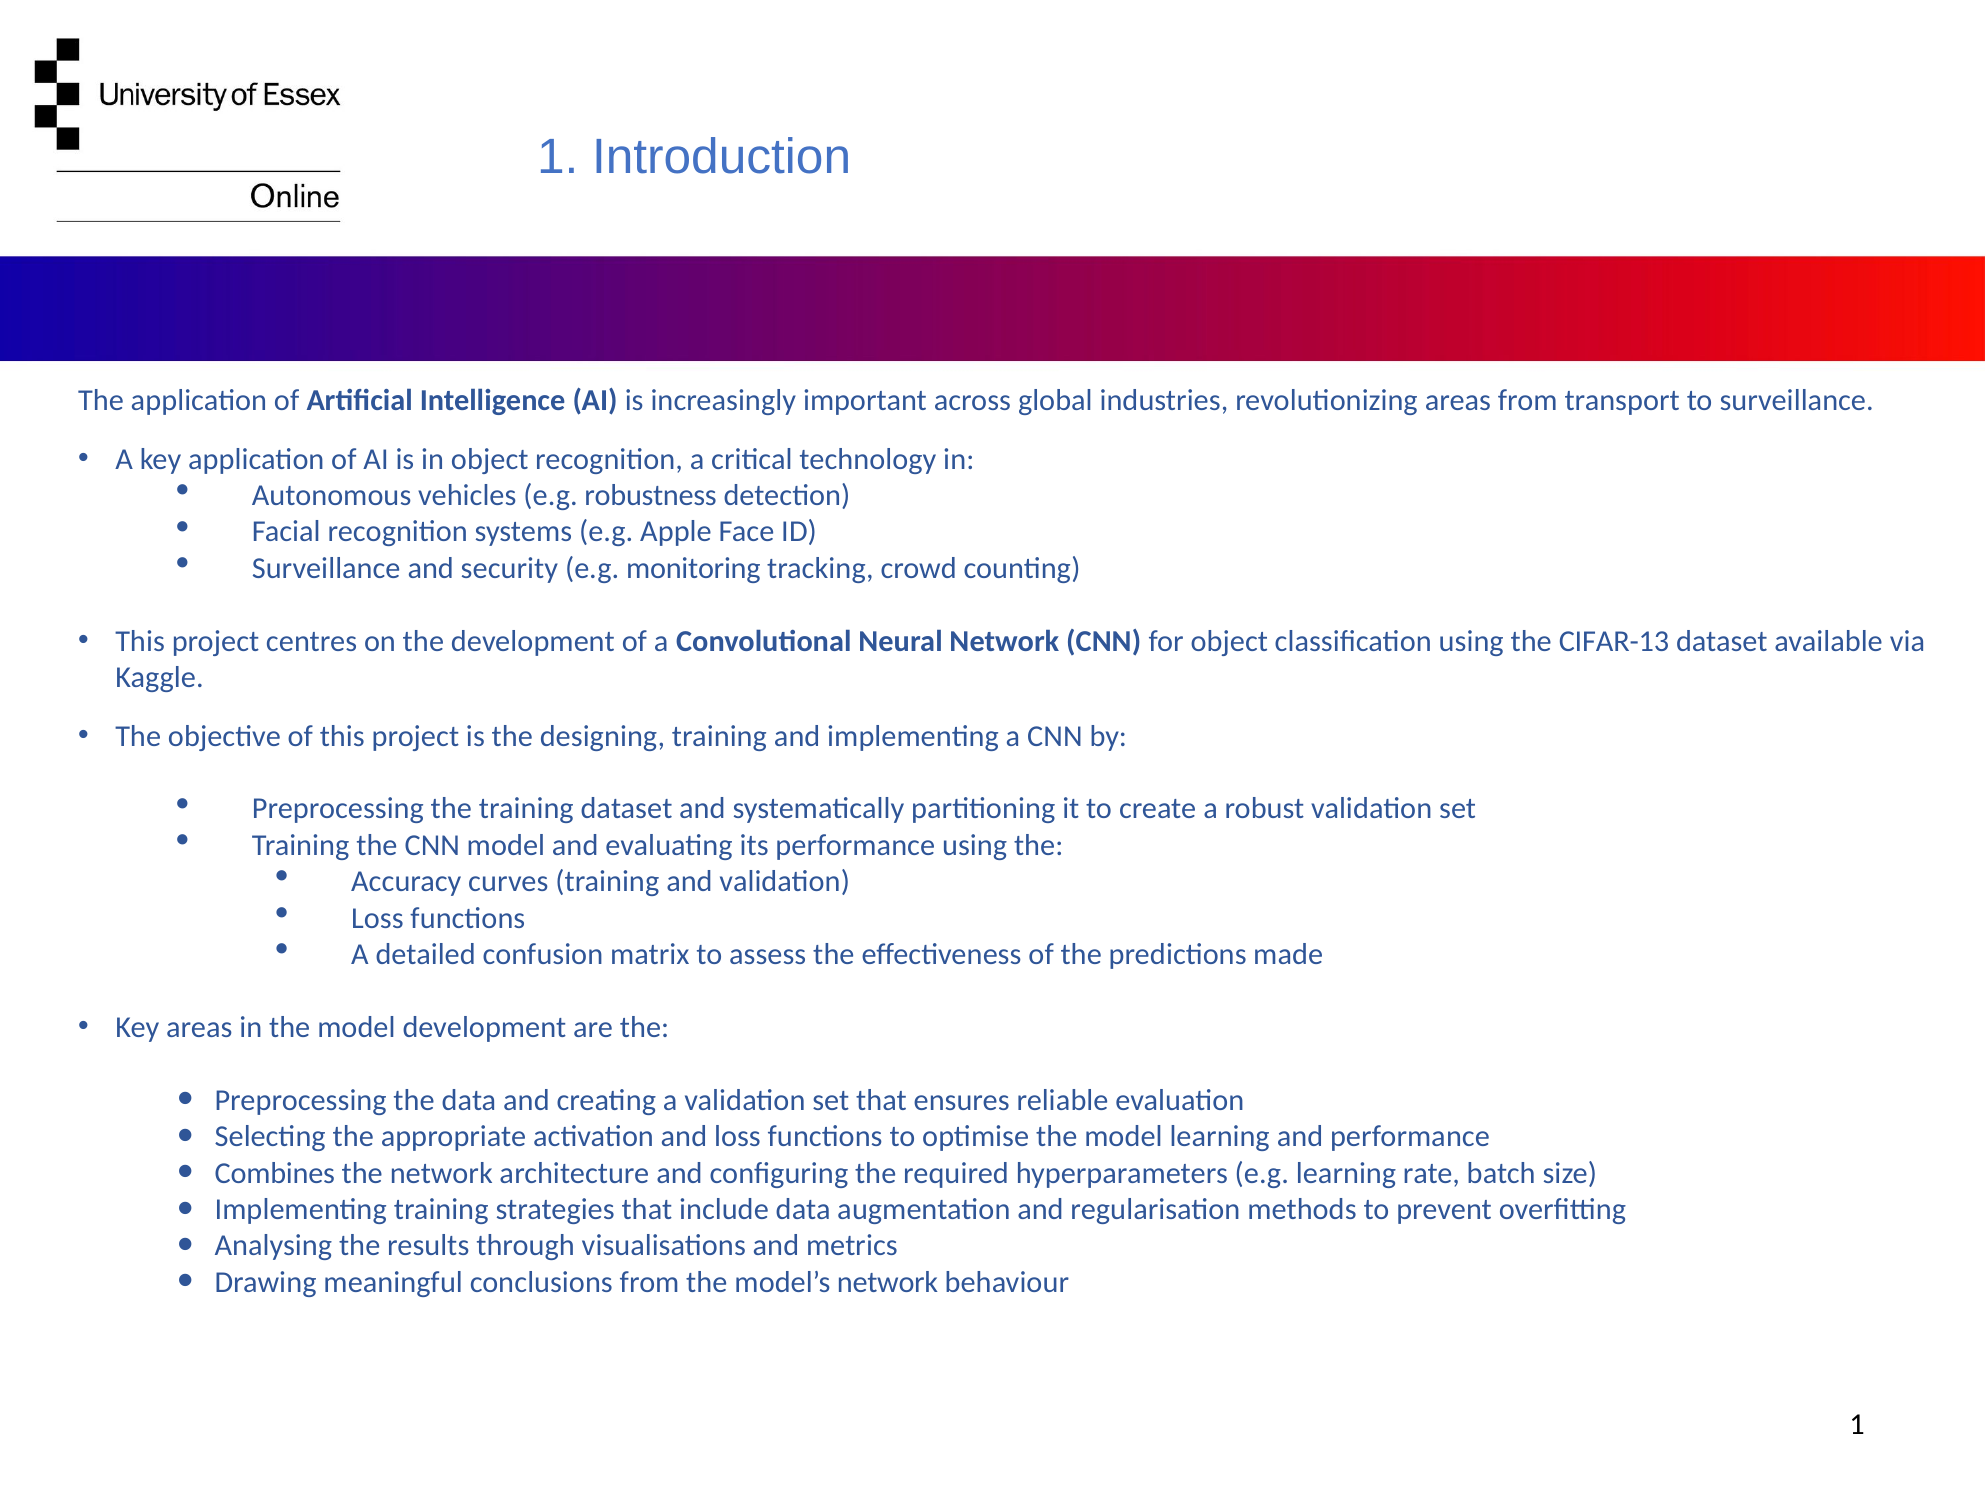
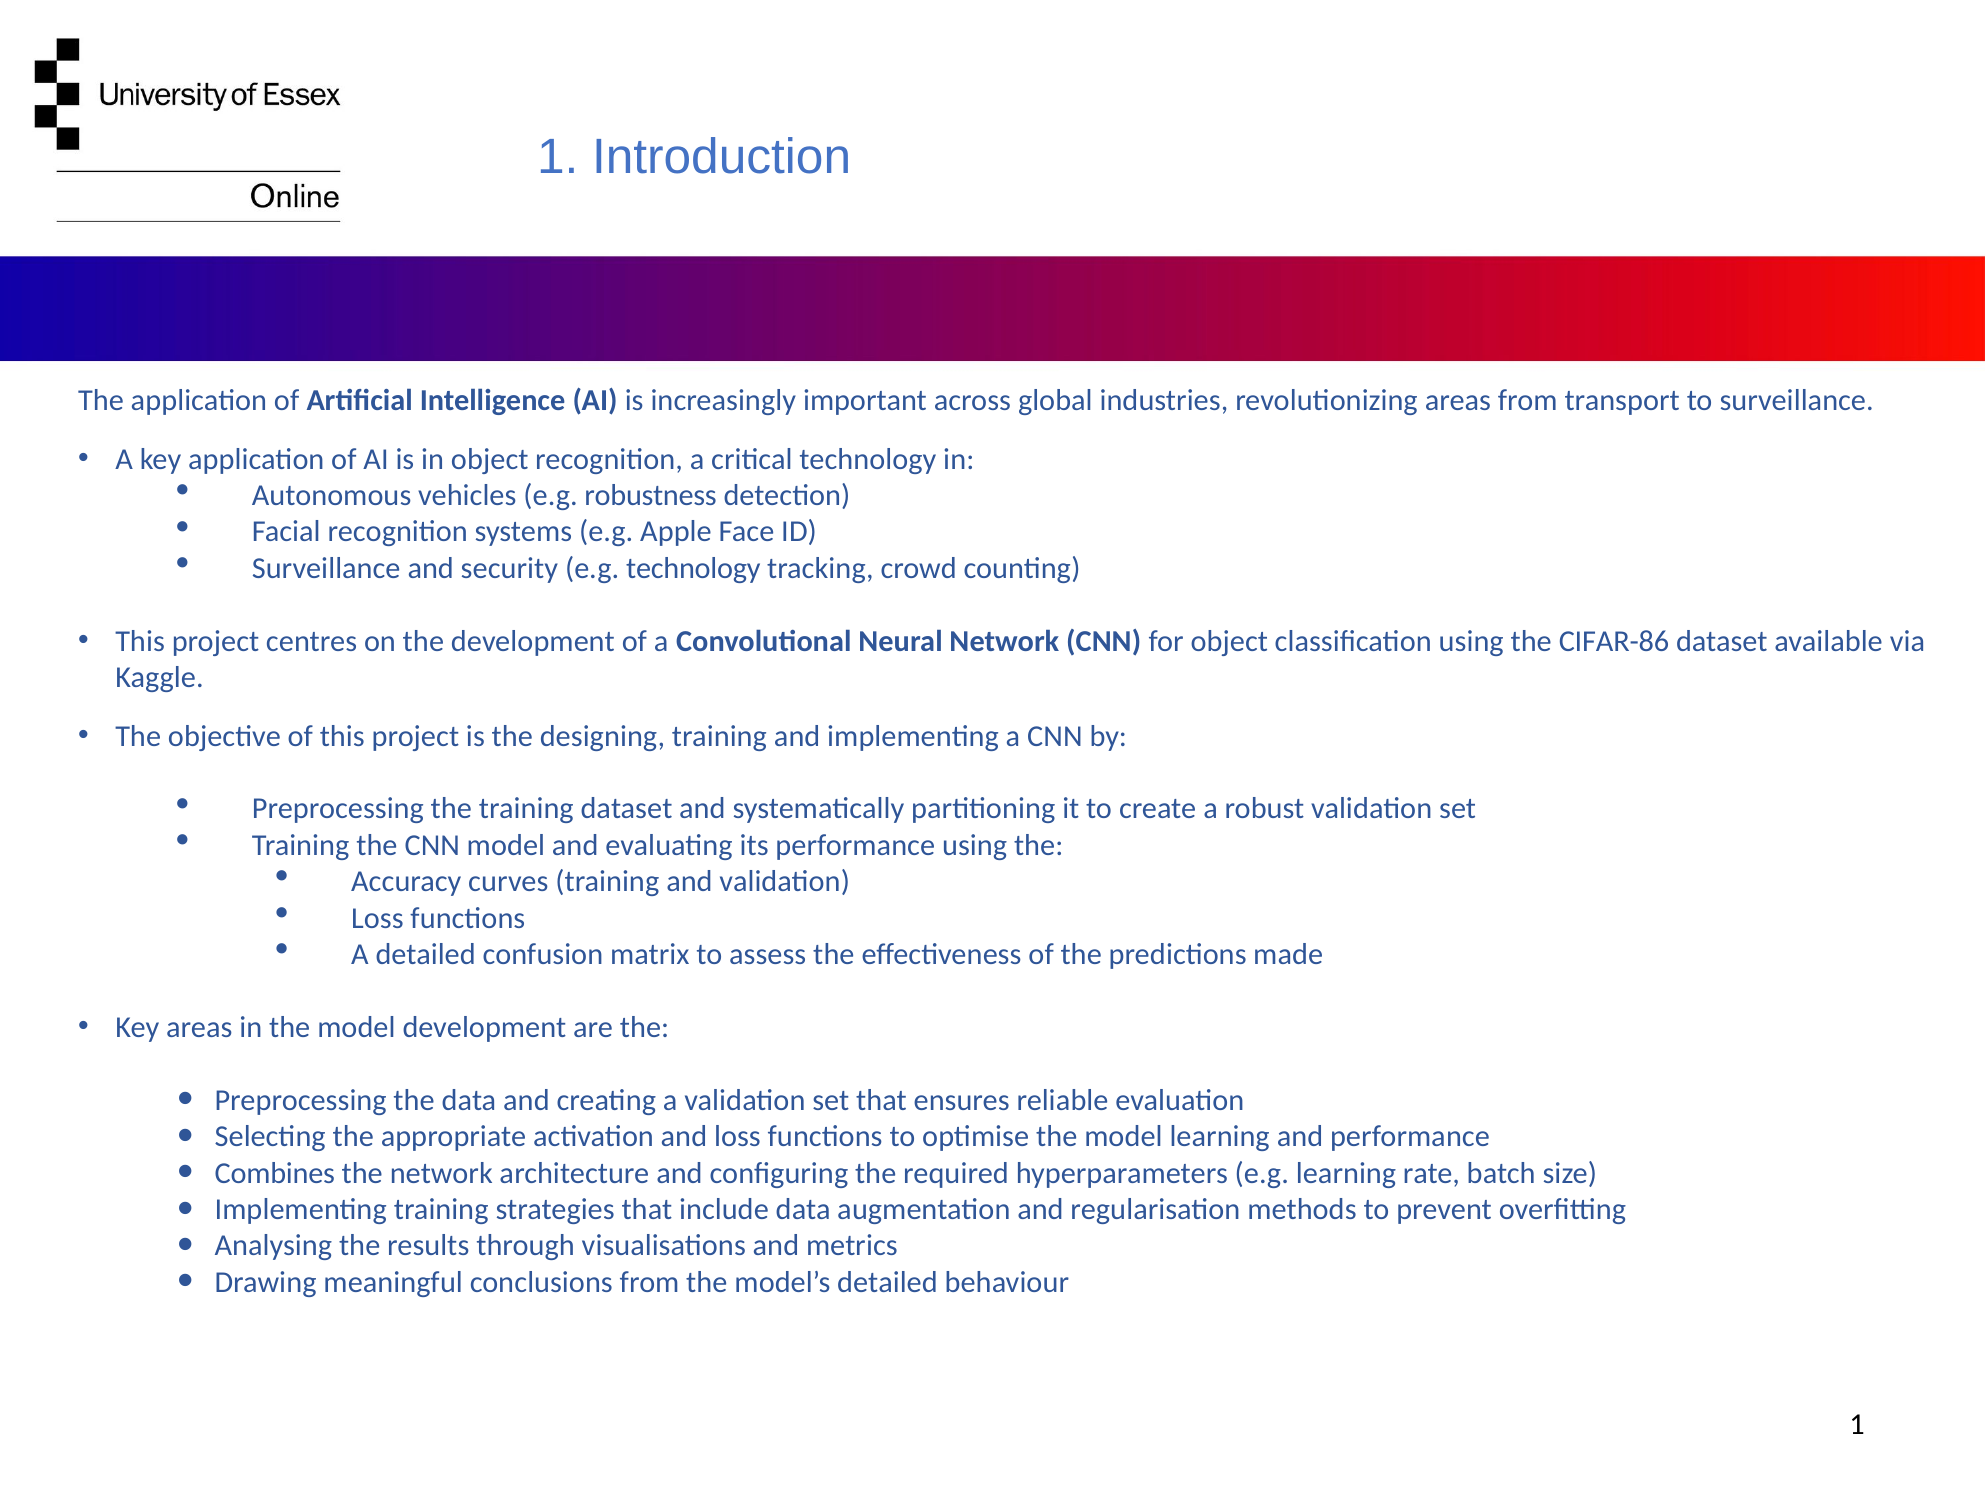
e.g monitoring: monitoring -> technology
CIFAR-13: CIFAR-13 -> CIFAR-86
model’s network: network -> detailed
